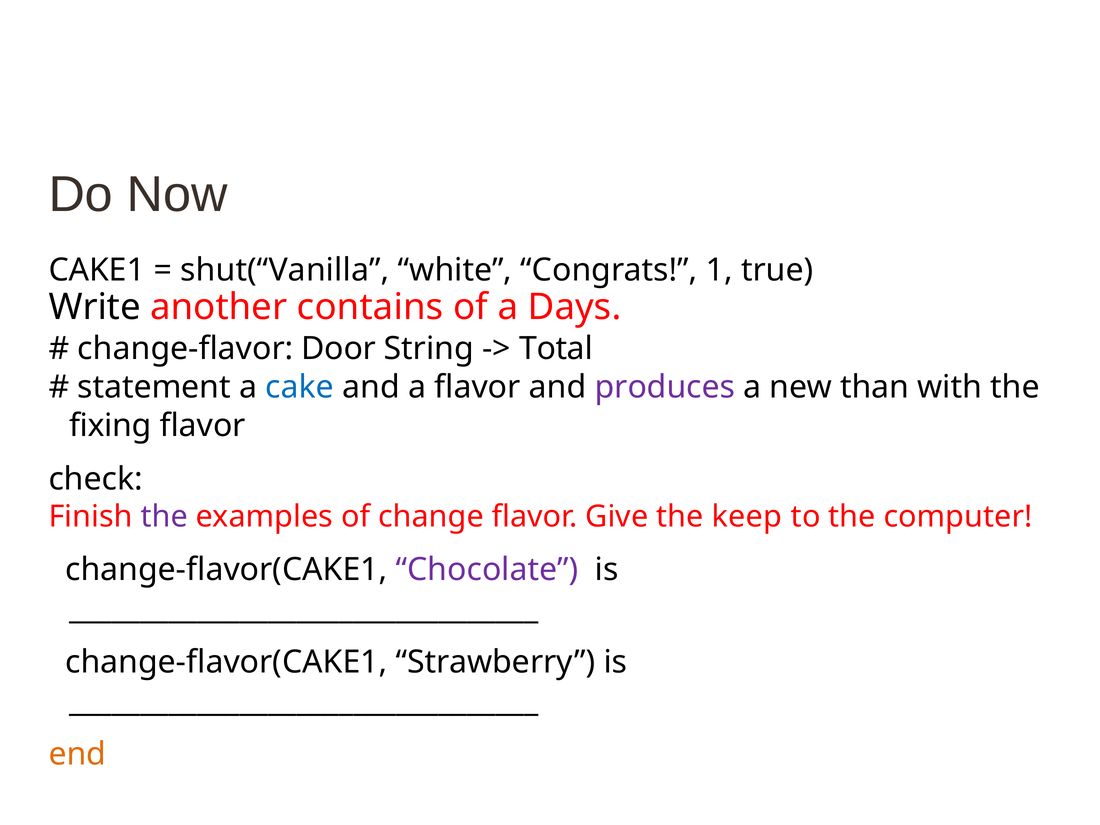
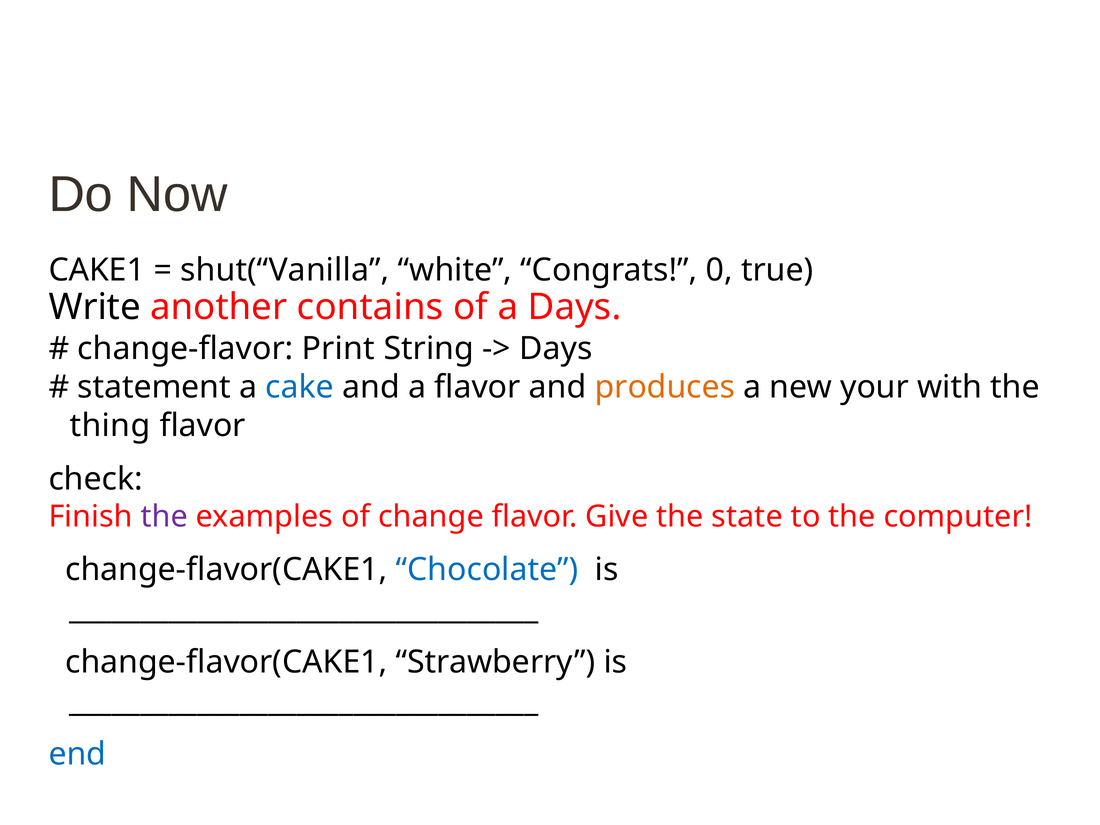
1: 1 -> 0
Door: Door -> Print
Total at (556, 349): Total -> Days
produces colour: purple -> orange
than: than -> your
fixing: fixing -> thing
keep: keep -> state
Chocolate colour: purple -> blue
end colour: orange -> blue
